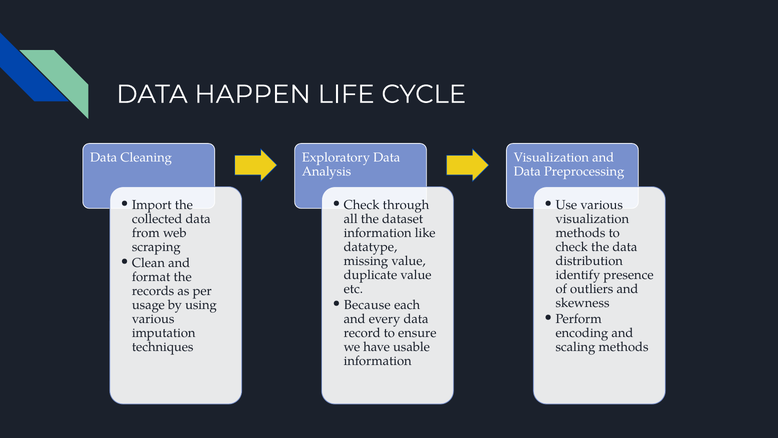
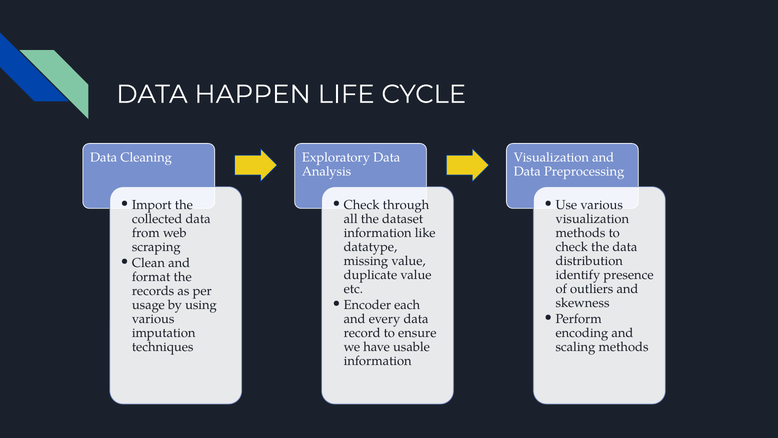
Because: Because -> Encoder
